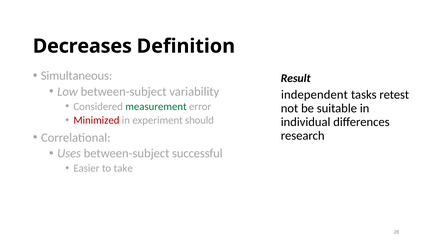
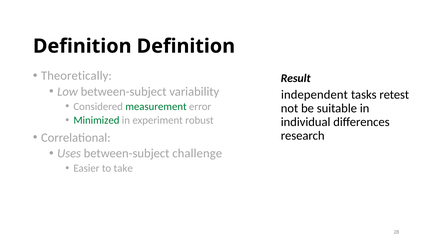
Decreases at (82, 46): Decreases -> Definition
Simultaneous: Simultaneous -> Theoretically
Minimized colour: red -> green
should: should -> robust
successful: successful -> challenge
